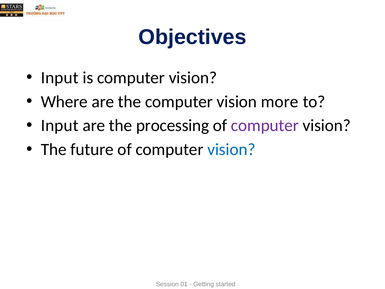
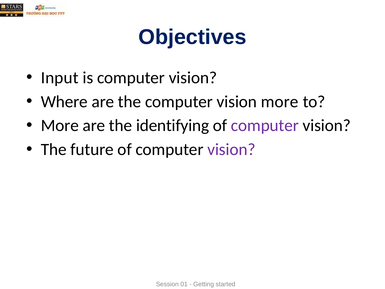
Input at (60, 125): Input -> More
processing: processing -> identifying
vision at (231, 149) colour: blue -> purple
